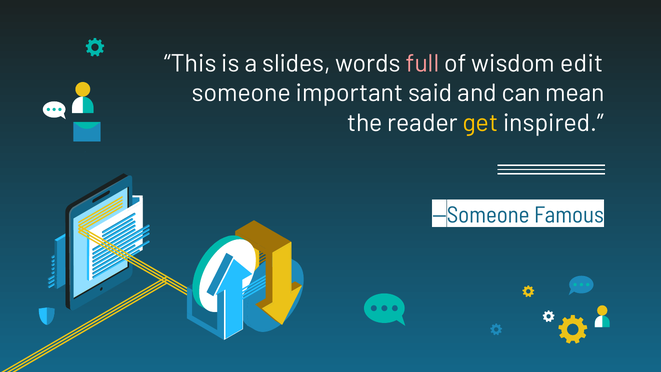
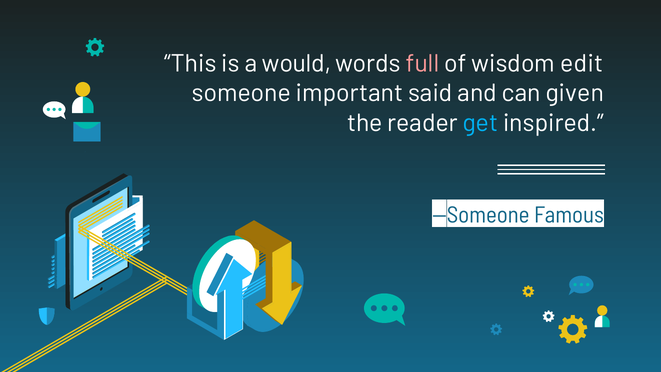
slides: slides -> would
mean: mean -> given
get colour: yellow -> light blue
